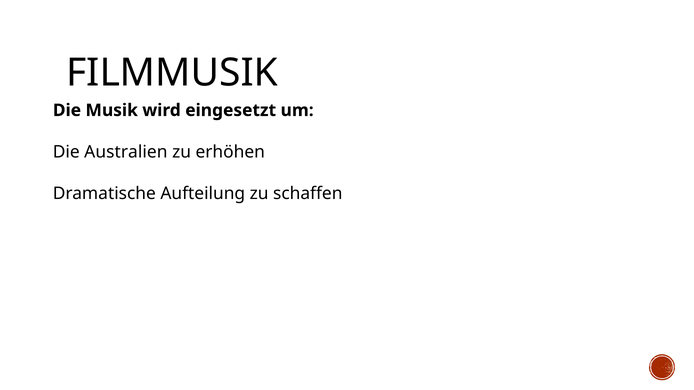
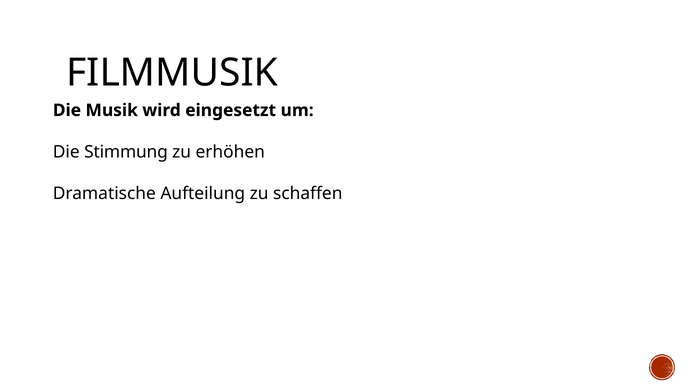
Australien: Australien -> Stimmung
